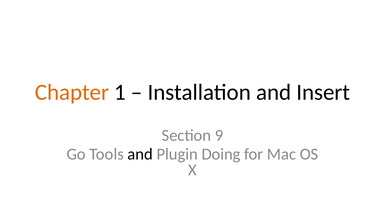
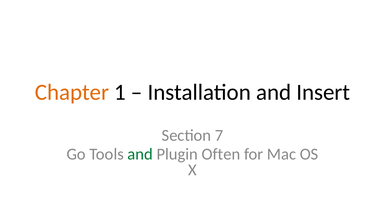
9: 9 -> 7
and at (140, 154) colour: black -> green
Doing: Doing -> Often
